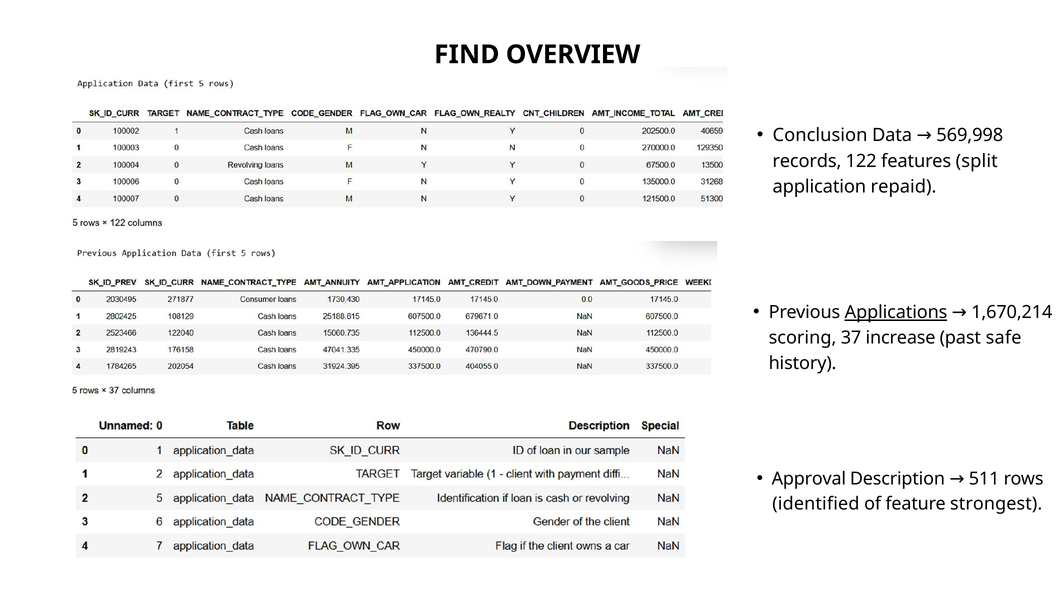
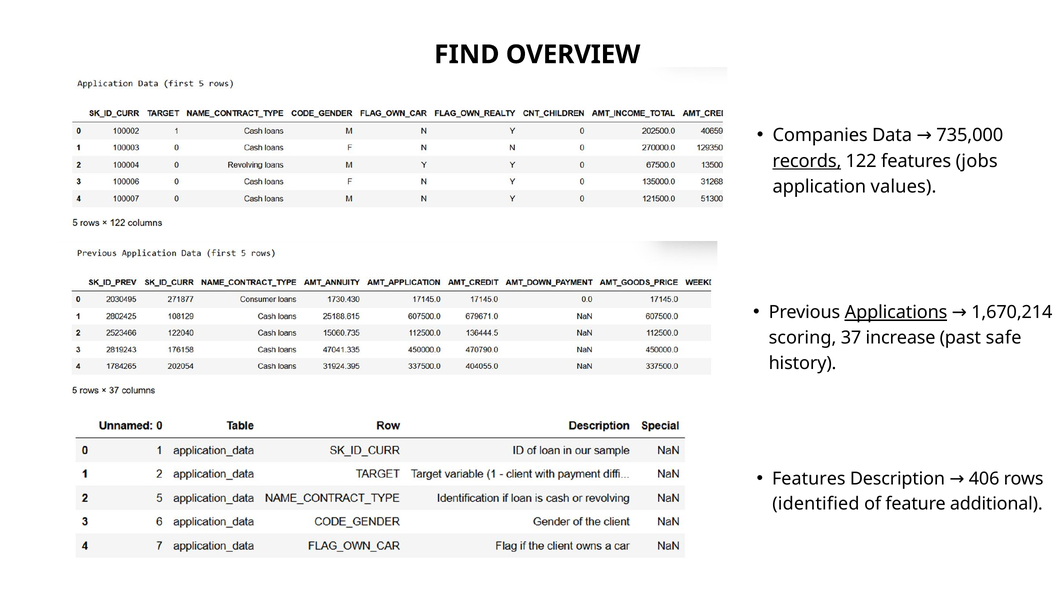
Conclusion: Conclusion -> Companies
569,998: 569,998 -> 735,000
records underline: none -> present
split: split -> jobs
repaid: repaid -> values
Approval at (809, 478): Approval -> Features
511: 511 -> 406
strongest: strongest -> additional
